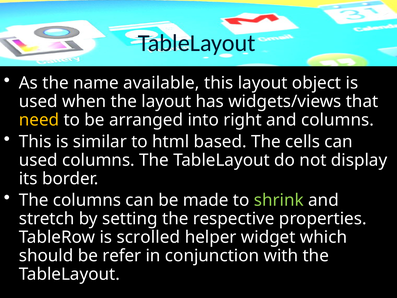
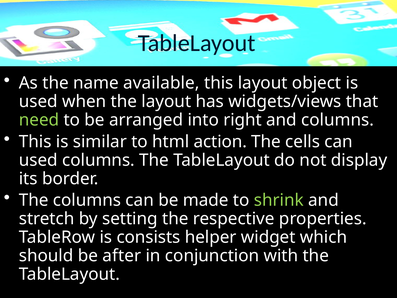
need colour: yellow -> light green
based: based -> action
scrolled: scrolled -> consists
refer: refer -> after
